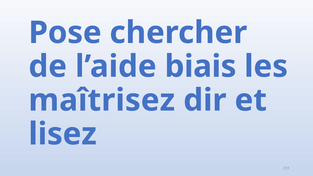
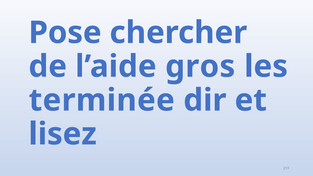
biais: biais -> gros
maîtrisez: maîtrisez -> terminée
